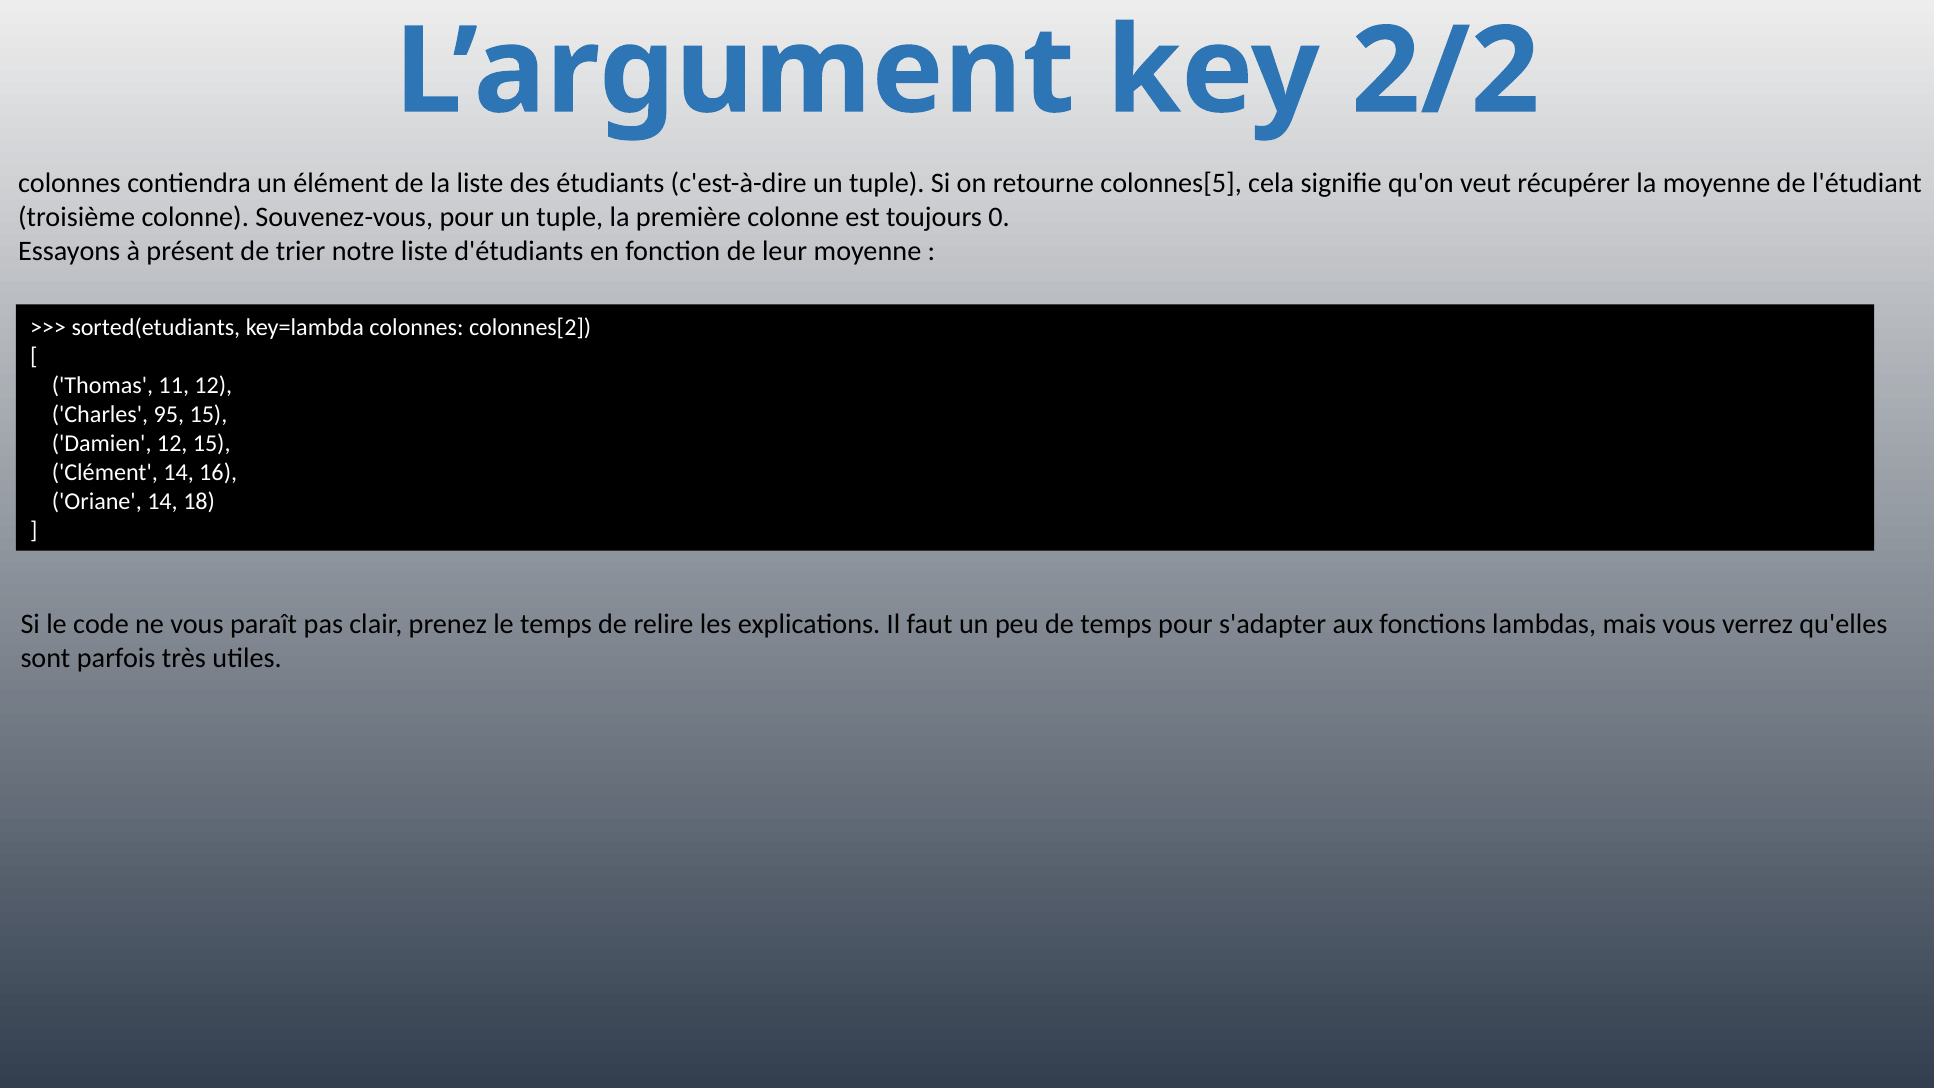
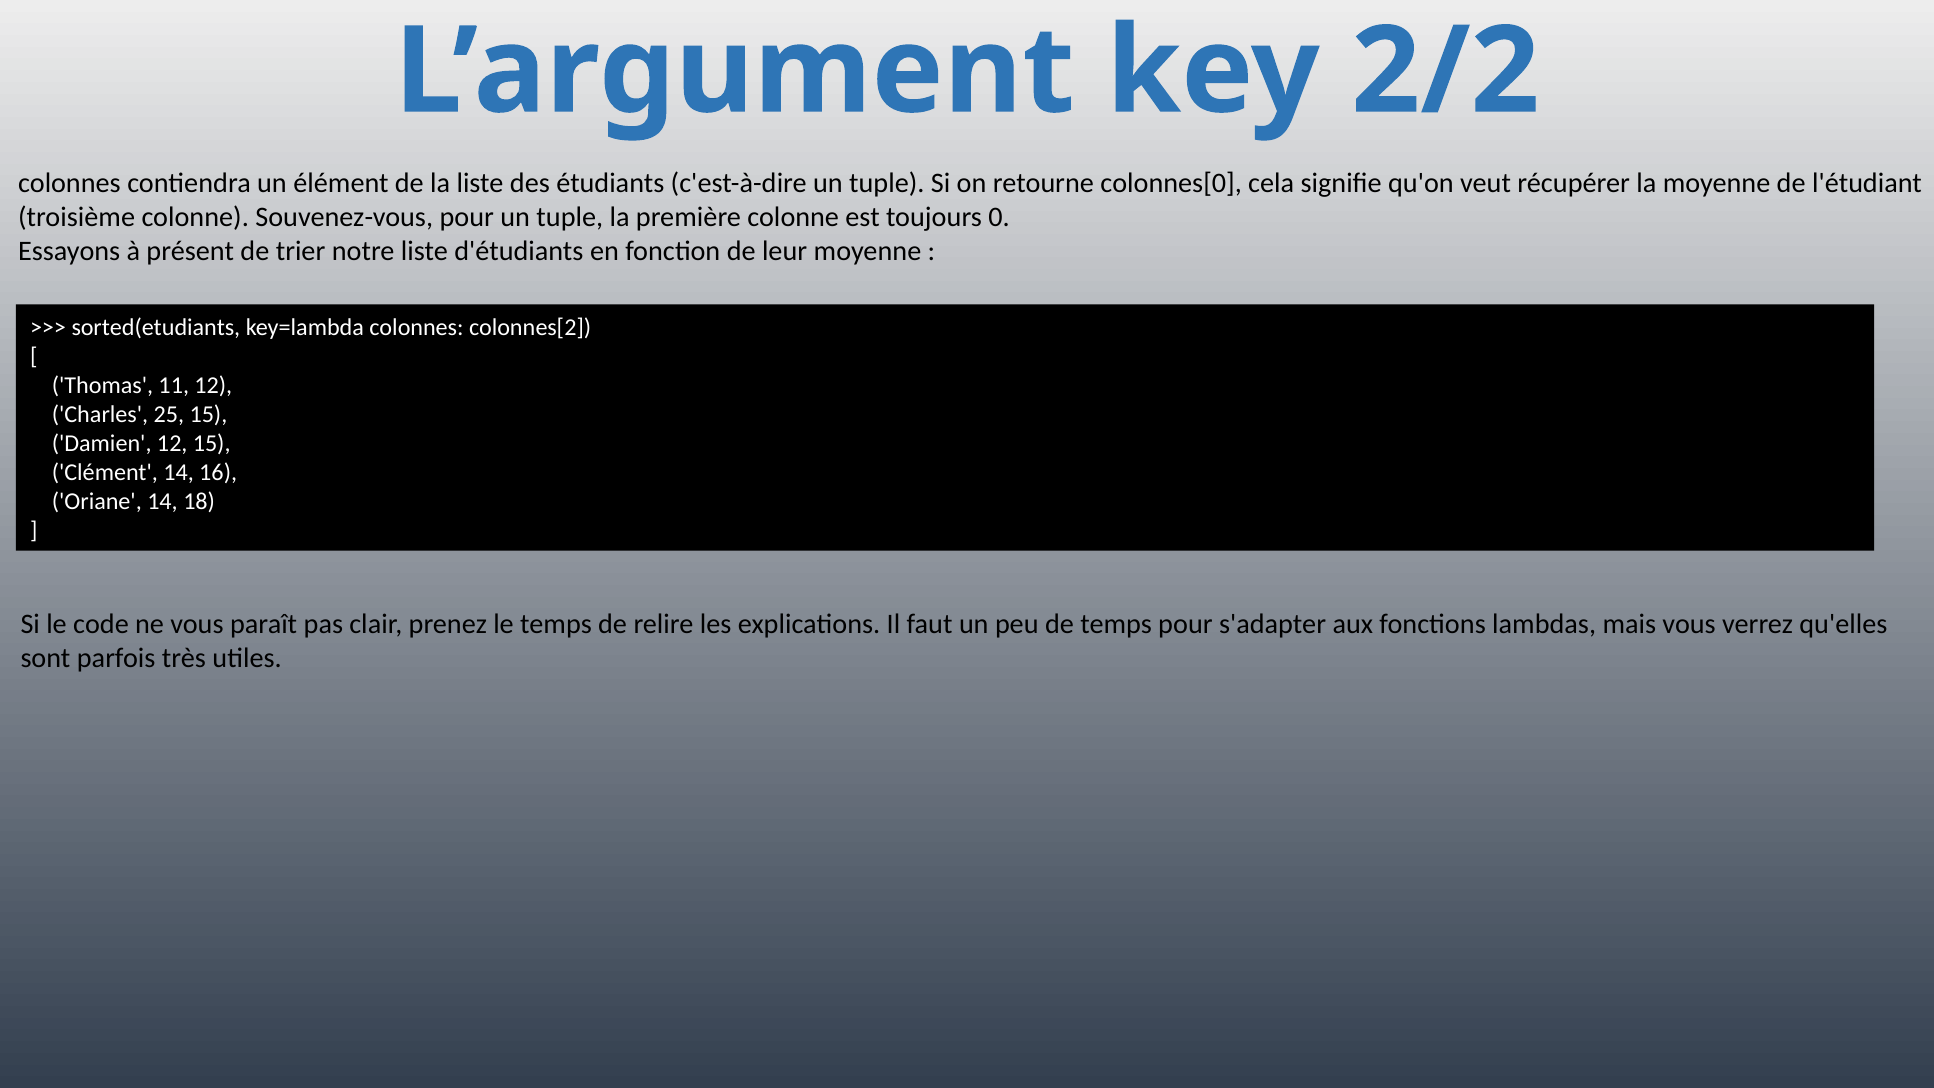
colonnes[5: colonnes[5 -> colonnes[0
95: 95 -> 25
